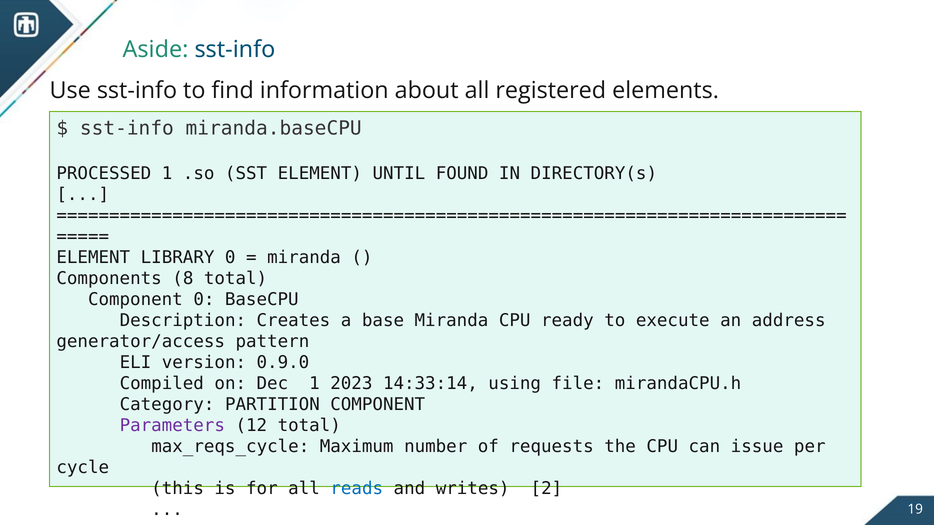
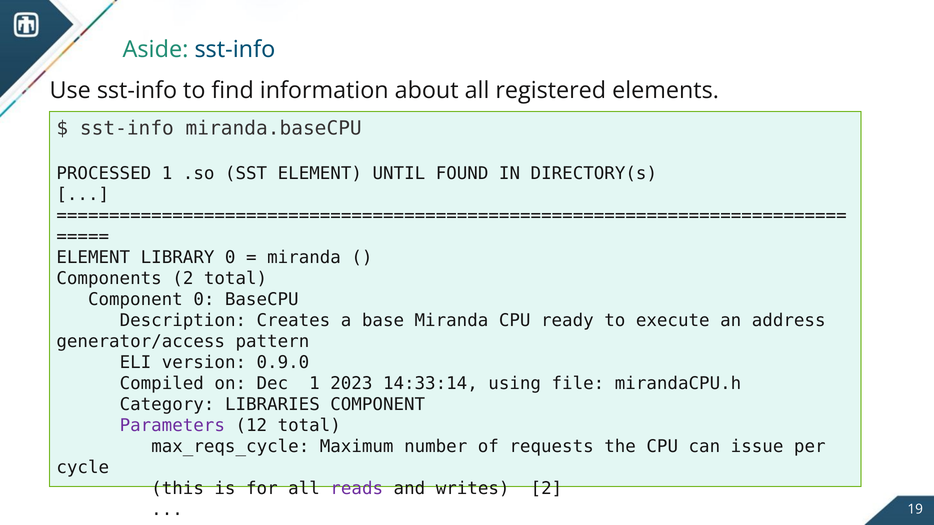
Components 8: 8 -> 2
PARTITION: PARTITION -> LIBRARIES
reads colour: blue -> purple
